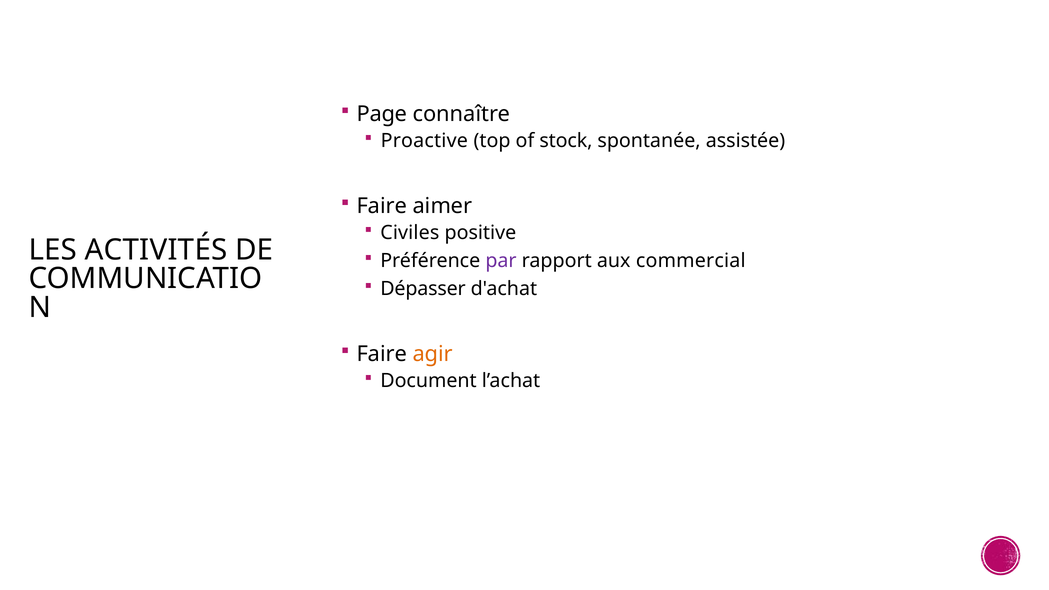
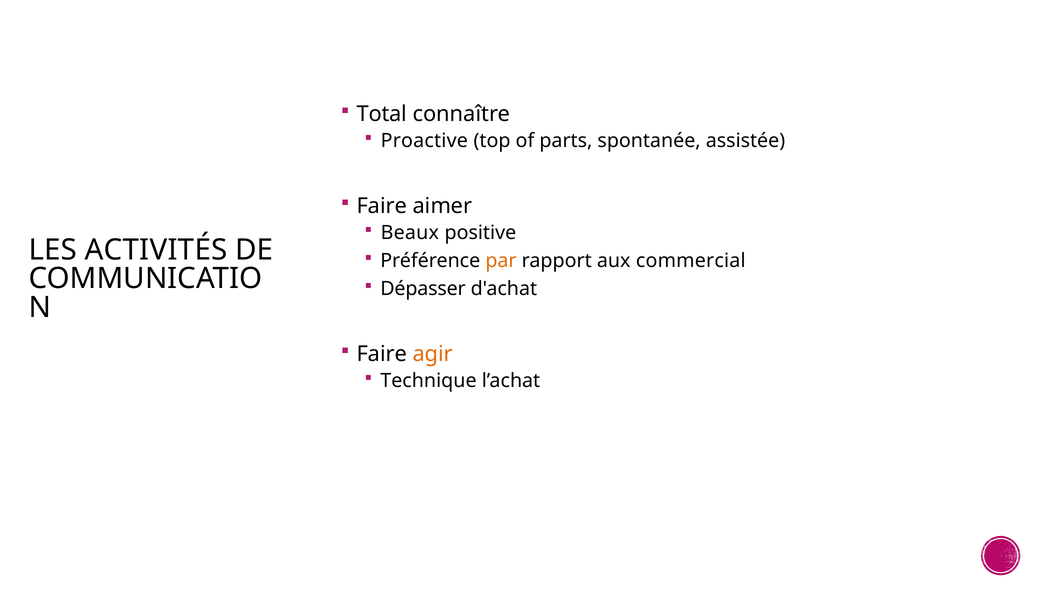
Page: Page -> Total
stock: stock -> parts
Civiles: Civiles -> Beaux
par colour: purple -> orange
Document: Document -> Technique
